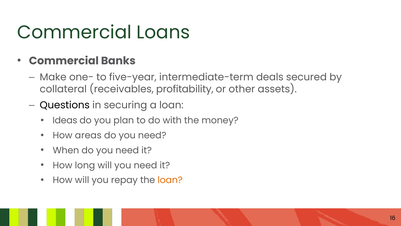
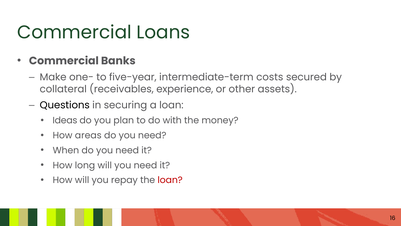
deals: deals -> costs
profitability: profitability -> experience
loan at (170, 180) colour: orange -> red
